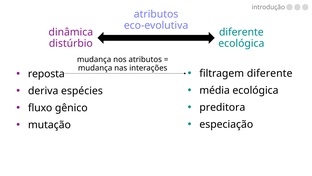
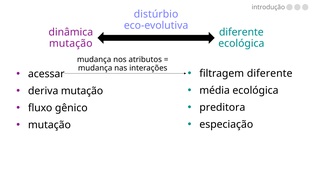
atributos at (156, 14): atributos -> distúrbio
distúrbio at (71, 43): distúrbio -> mutação
reposta: reposta -> acessar
deriva espécies: espécies -> mutação
